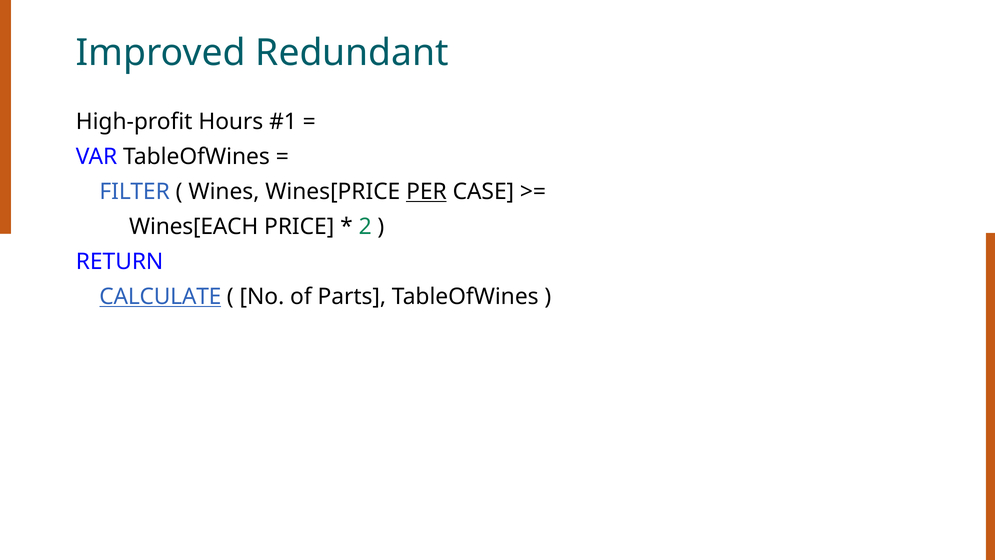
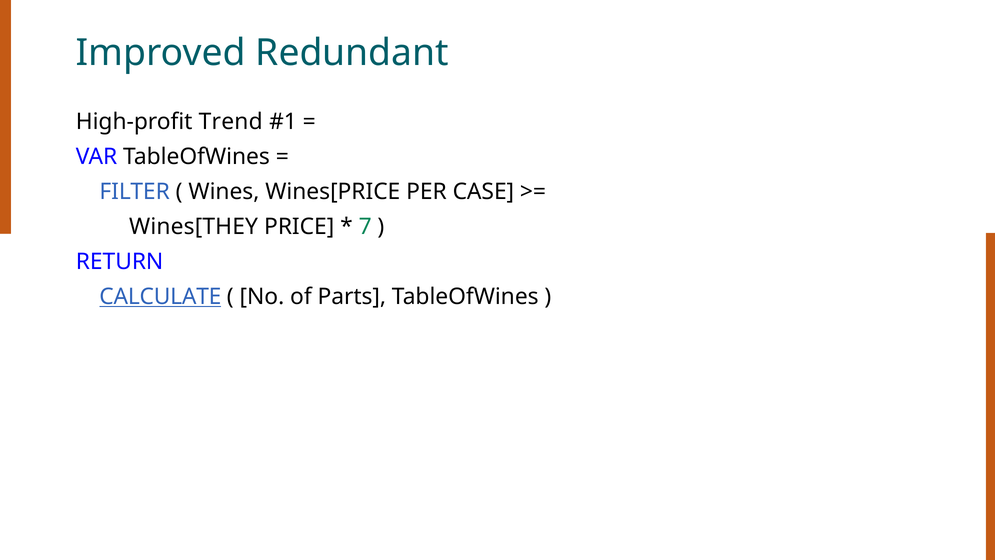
Hours: Hours -> Trend
PER underline: present -> none
Wines[EACH: Wines[EACH -> Wines[THEY
2: 2 -> 7
